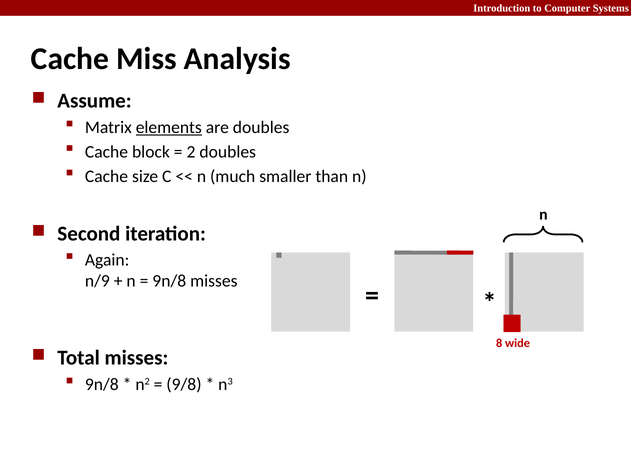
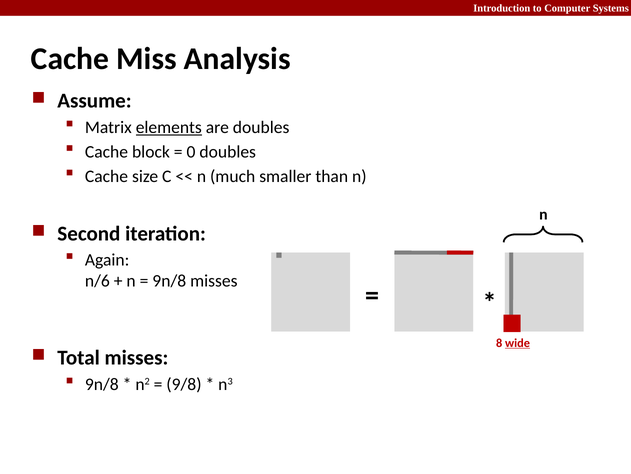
2: 2 -> 0
n/9: n/9 -> n/6
wide underline: none -> present
